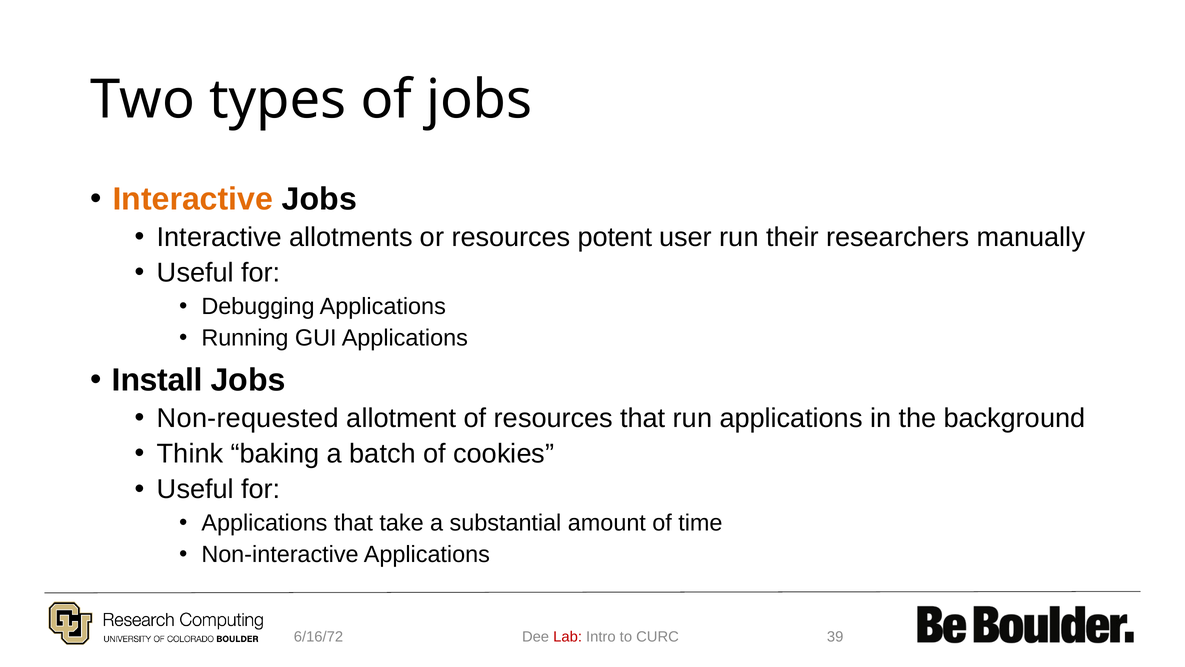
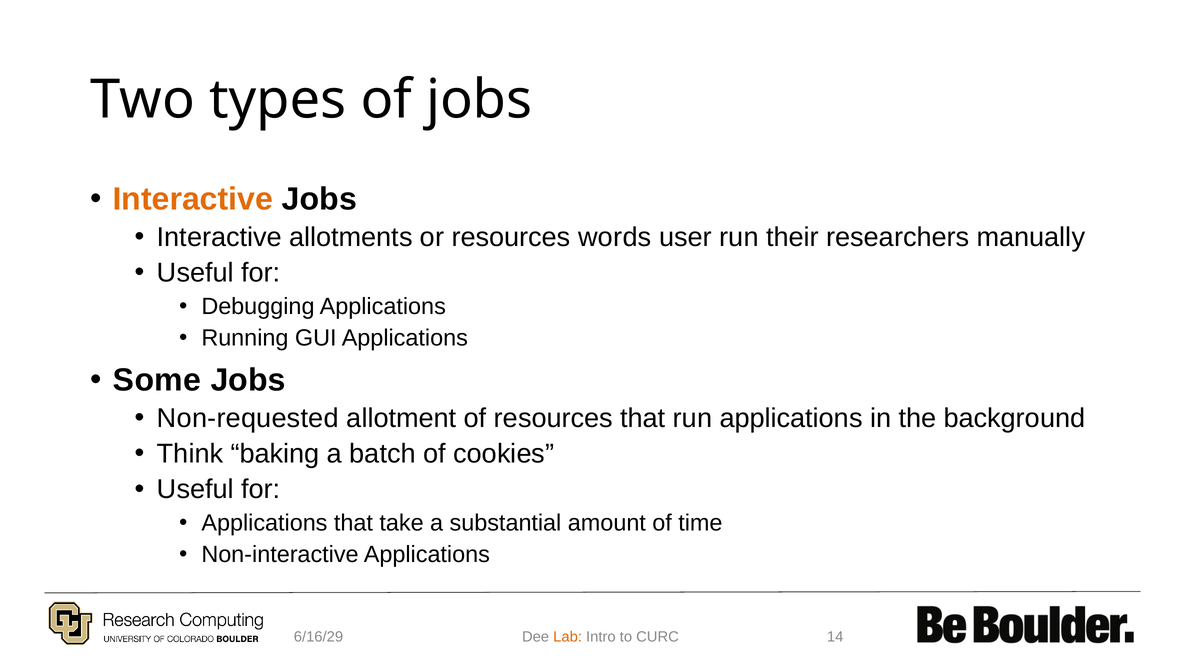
potent: potent -> words
Install: Install -> Some
6/16/72: 6/16/72 -> 6/16/29
Lab colour: red -> orange
39: 39 -> 14
